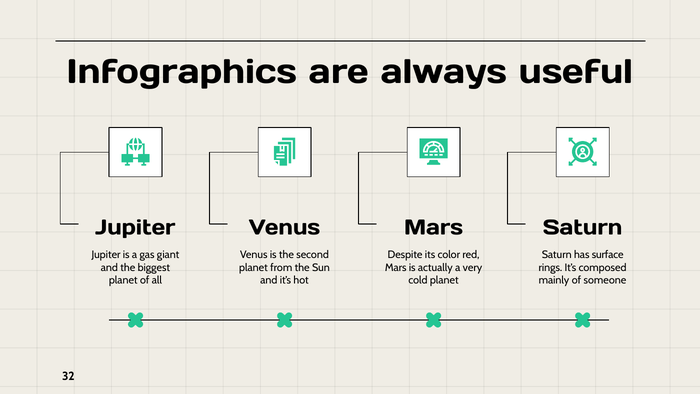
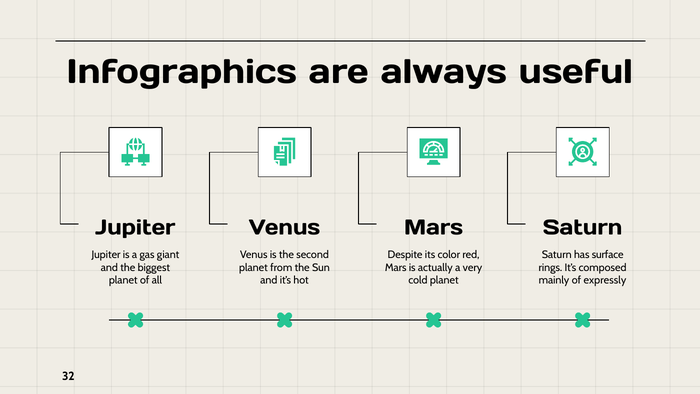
someone: someone -> expressly
